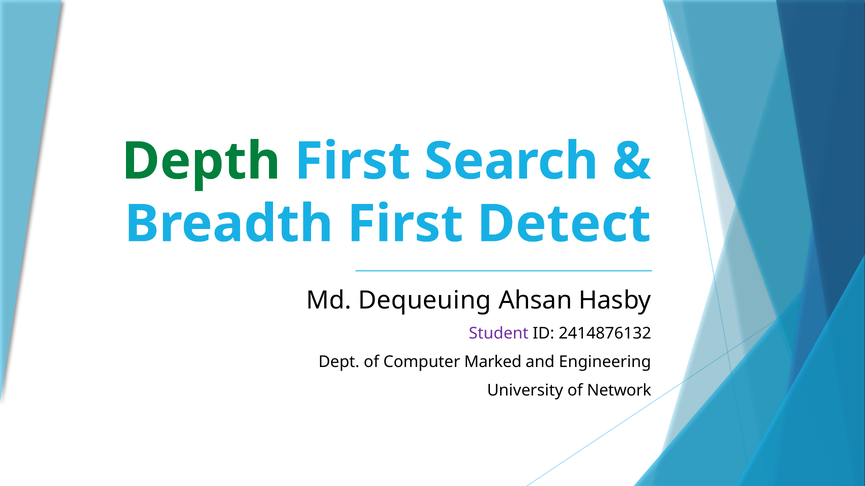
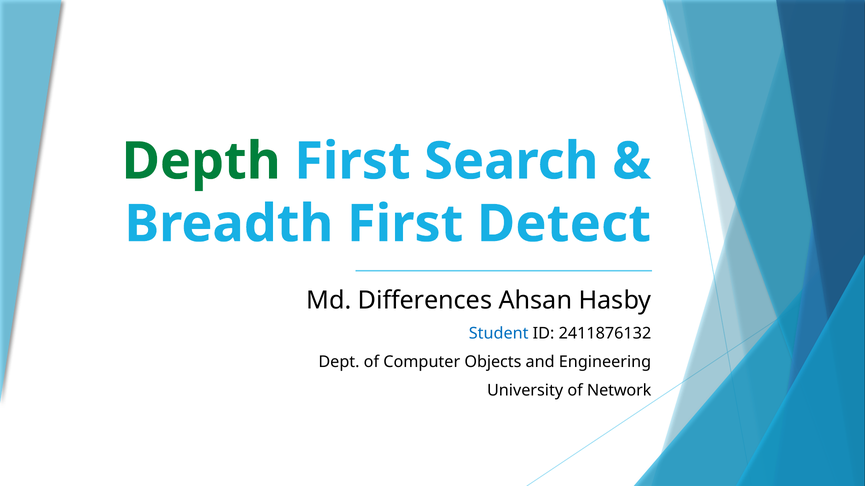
Dequeuing: Dequeuing -> Differences
Student colour: purple -> blue
2414876132: 2414876132 -> 2411876132
Marked: Marked -> Objects
